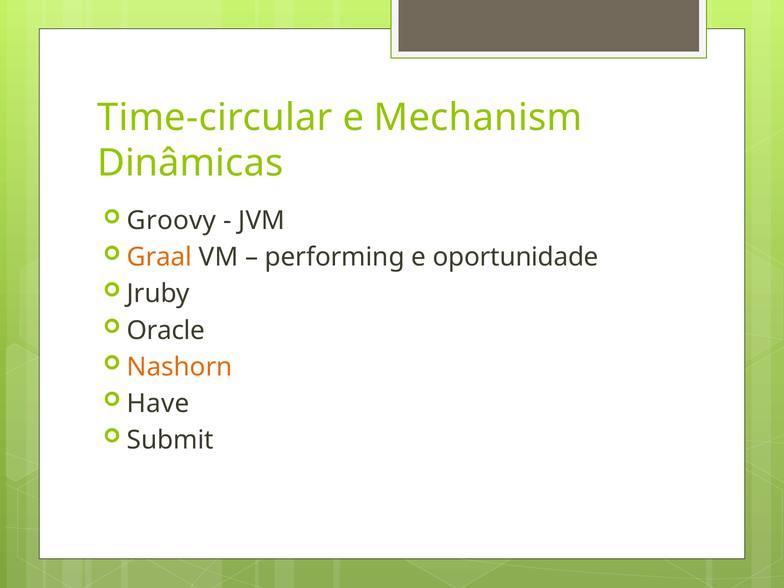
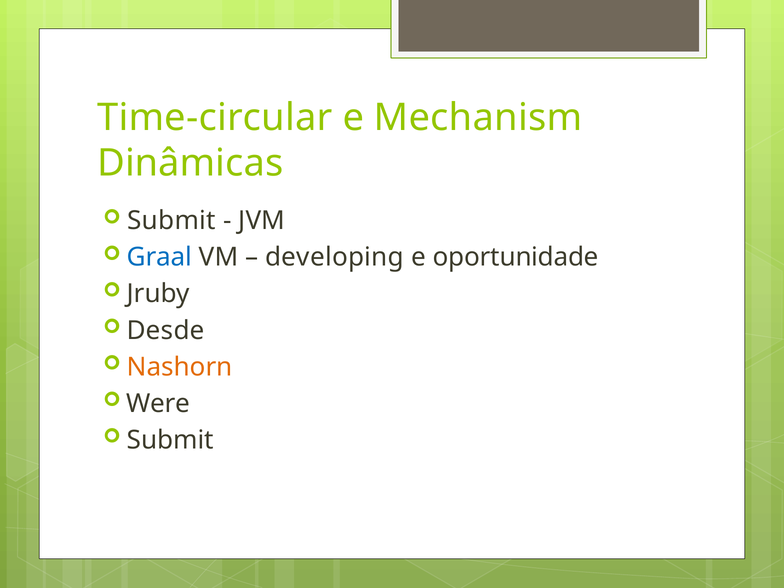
Groovy at (171, 221): Groovy -> Submit
Graal colour: orange -> blue
performing: performing -> developing
Oracle: Oracle -> Desde
Have: Have -> Were
